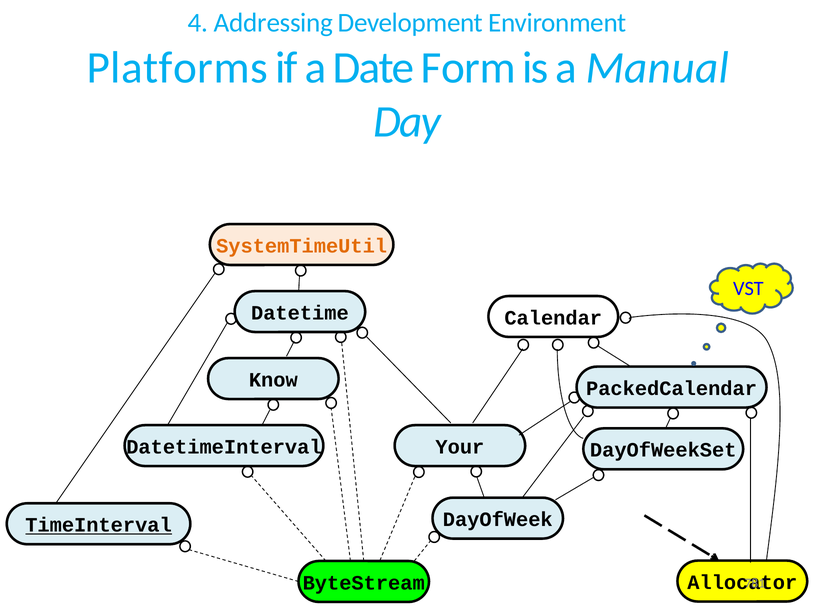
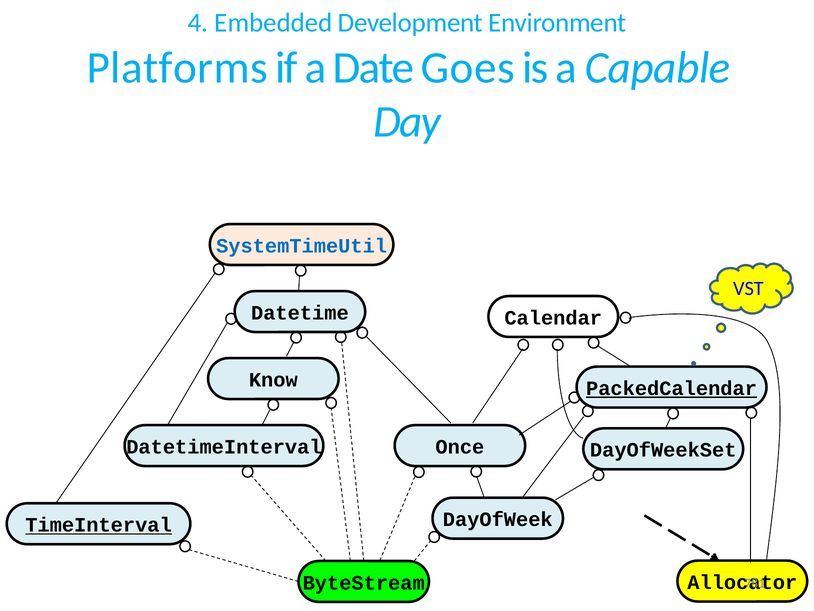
Addressing: Addressing -> Embedded
Form: Form -> Goes
Manual: Manual -> Capable
SystemTimeUtil colour: orange -> blue
PackedCalendar underline: none -> present
Your: Your -> Once
